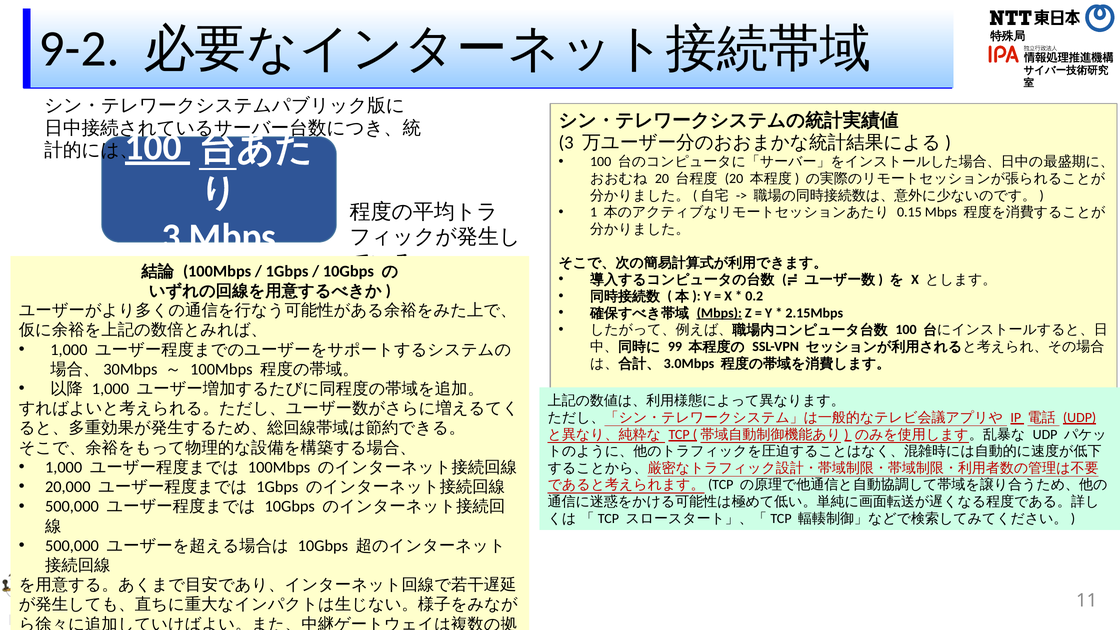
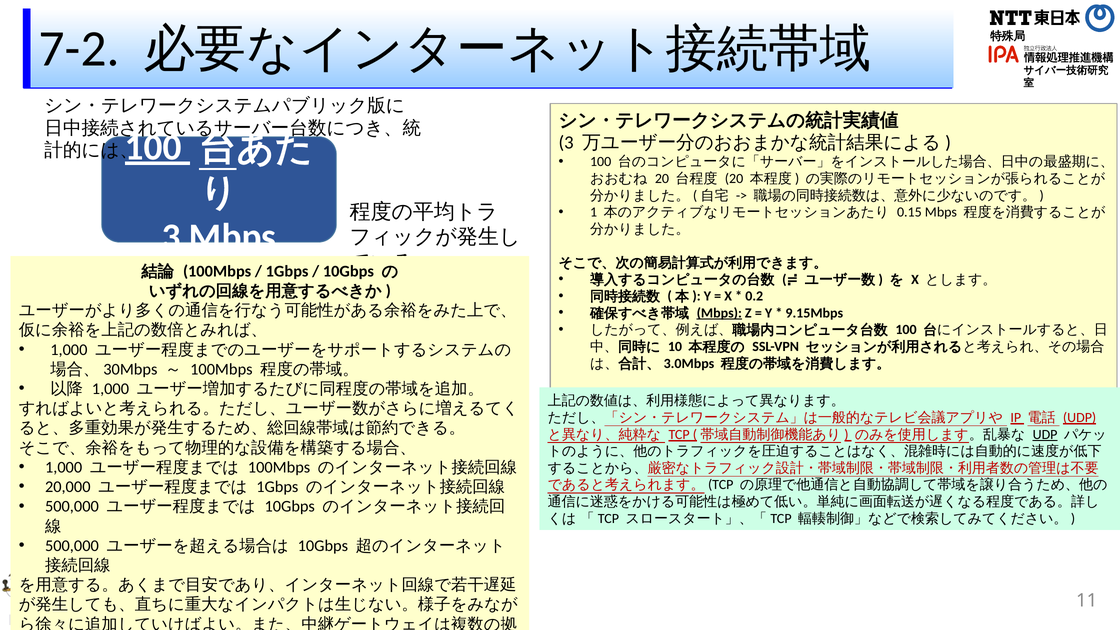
9-2: 9-2 -> 7-2
2.15Mbps: 2.15Mbps -> 9.15Mbps
99: 99 -> 10
UDP at (1045, 434) underline: none -> present
